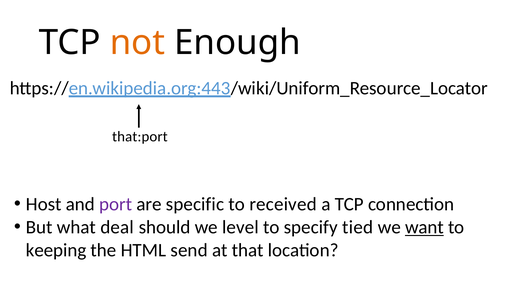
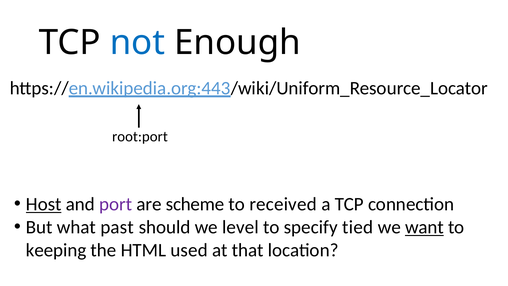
not colour: orange -> blue
that:port: that:port -> root:port
Host underline: none -> present
specific: specific -> scheme
deal: deal -> past
send: send -> used
